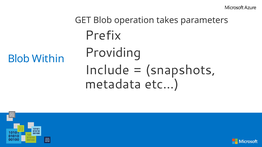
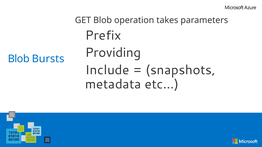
Within: Within -> Bursts
